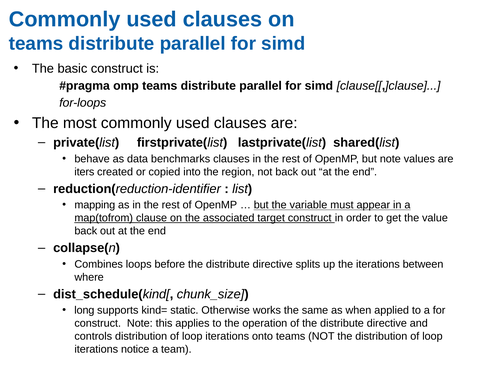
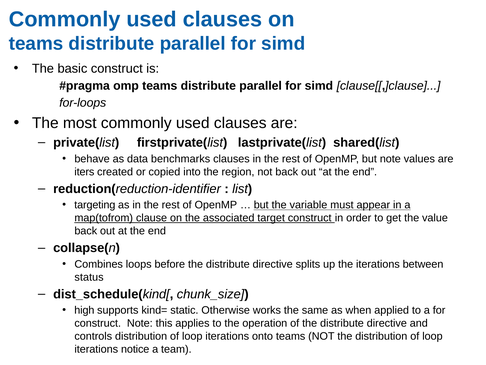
mapping: mapping -> targeting
where: where -> status
long: long -> high
